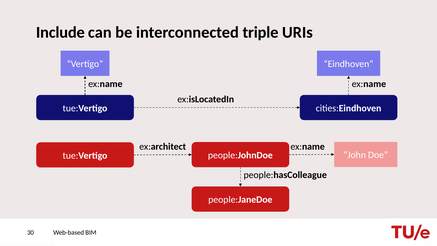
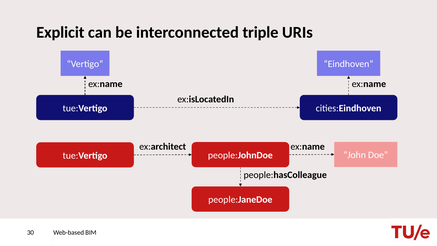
Include: Include -> Explicit
